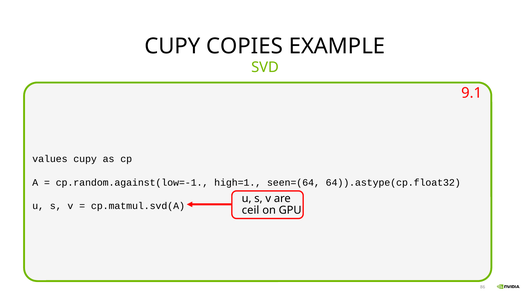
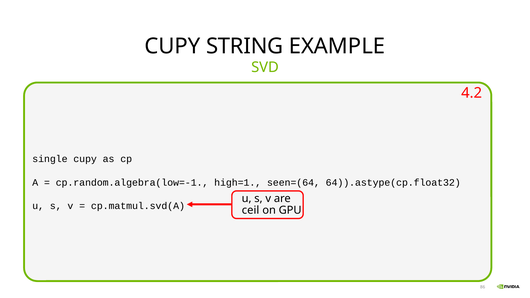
COPIES: COPIES -> STRING
9.1: 9.1 -> 4.2
values: values -> single
cp.random.against(low=-1: cp.random.against(low=-1 -> cp.random.algebra(low=-1
